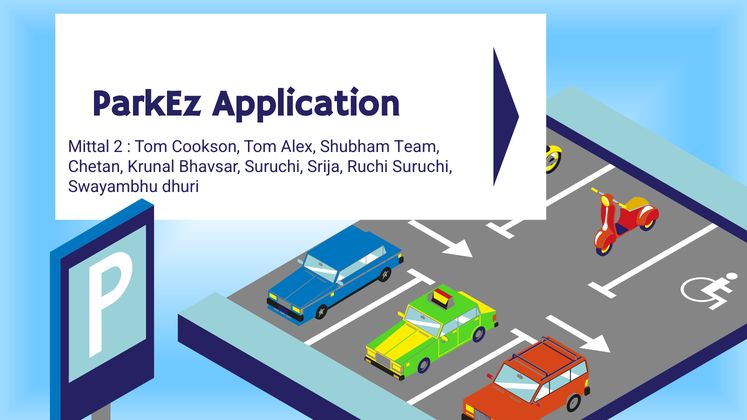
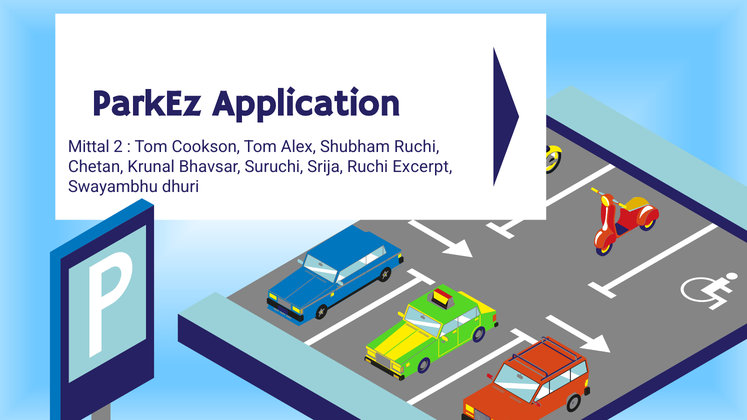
Shubham Team: Team -> Ruchi
Ruchi Suruchi: Suruchi -> Excerpt
